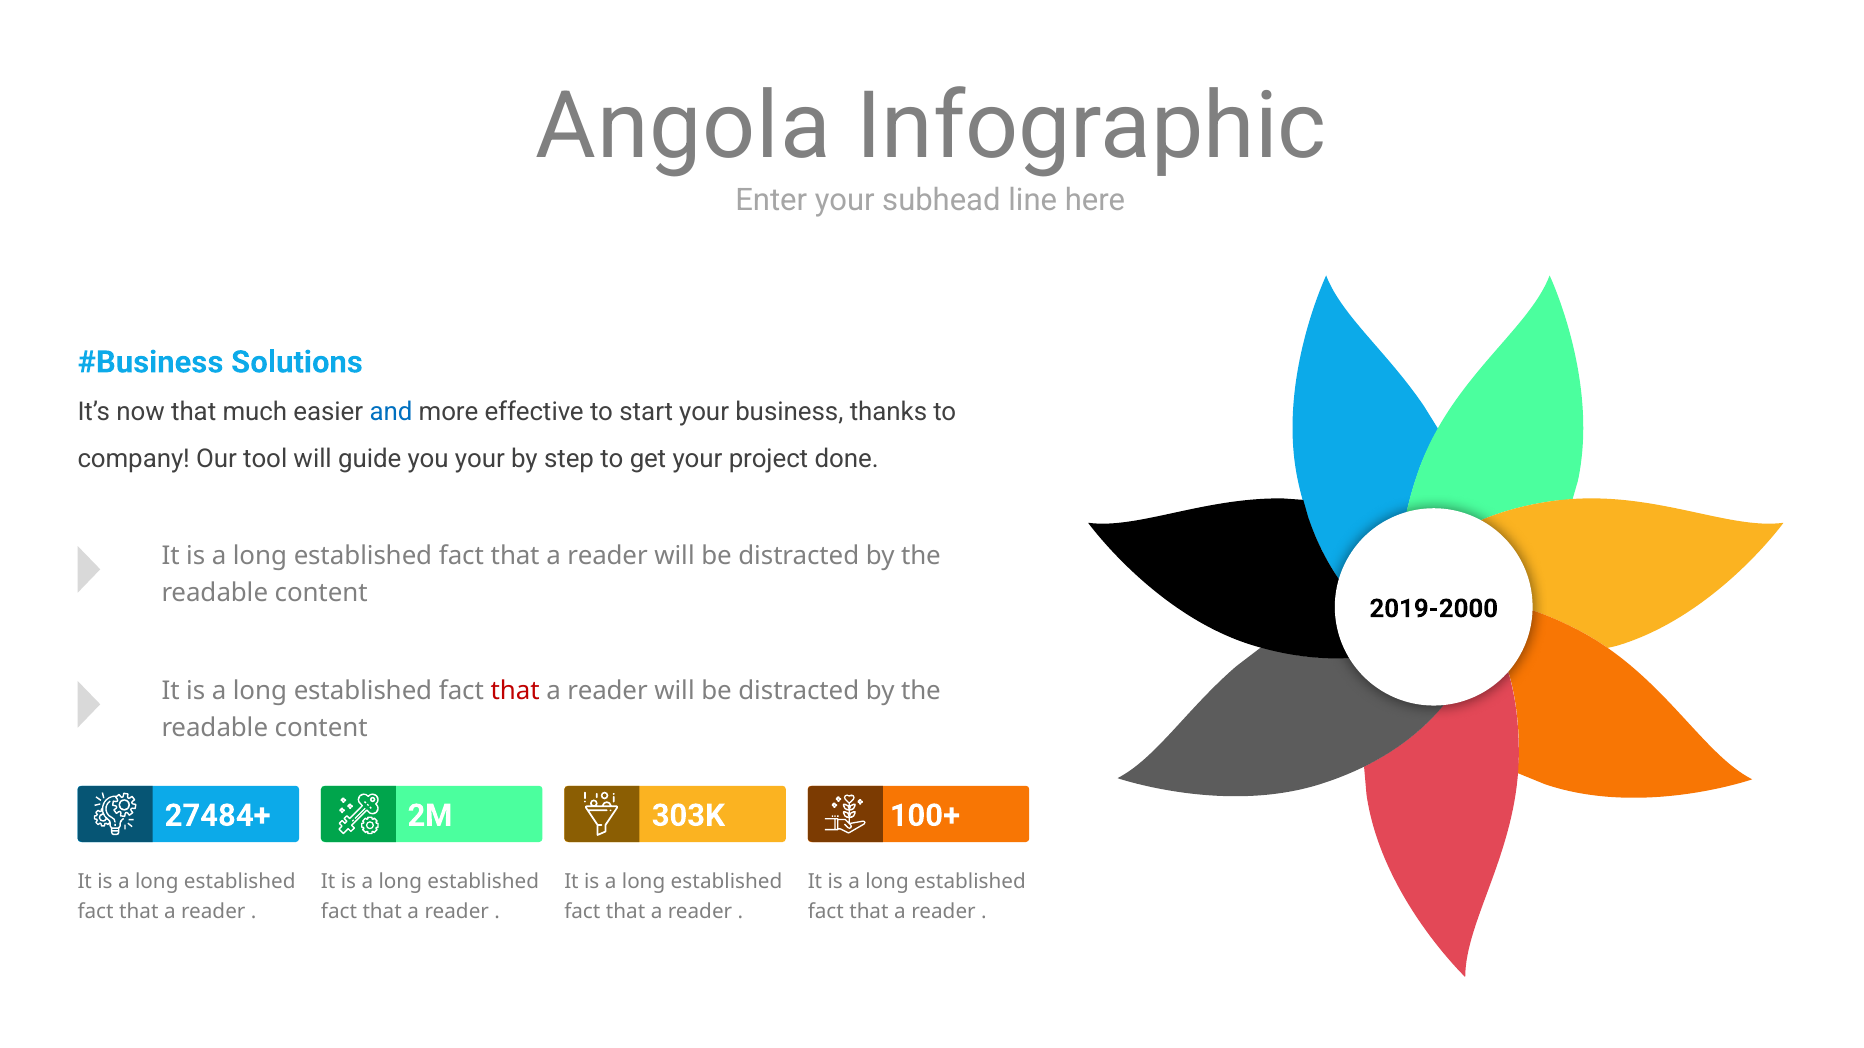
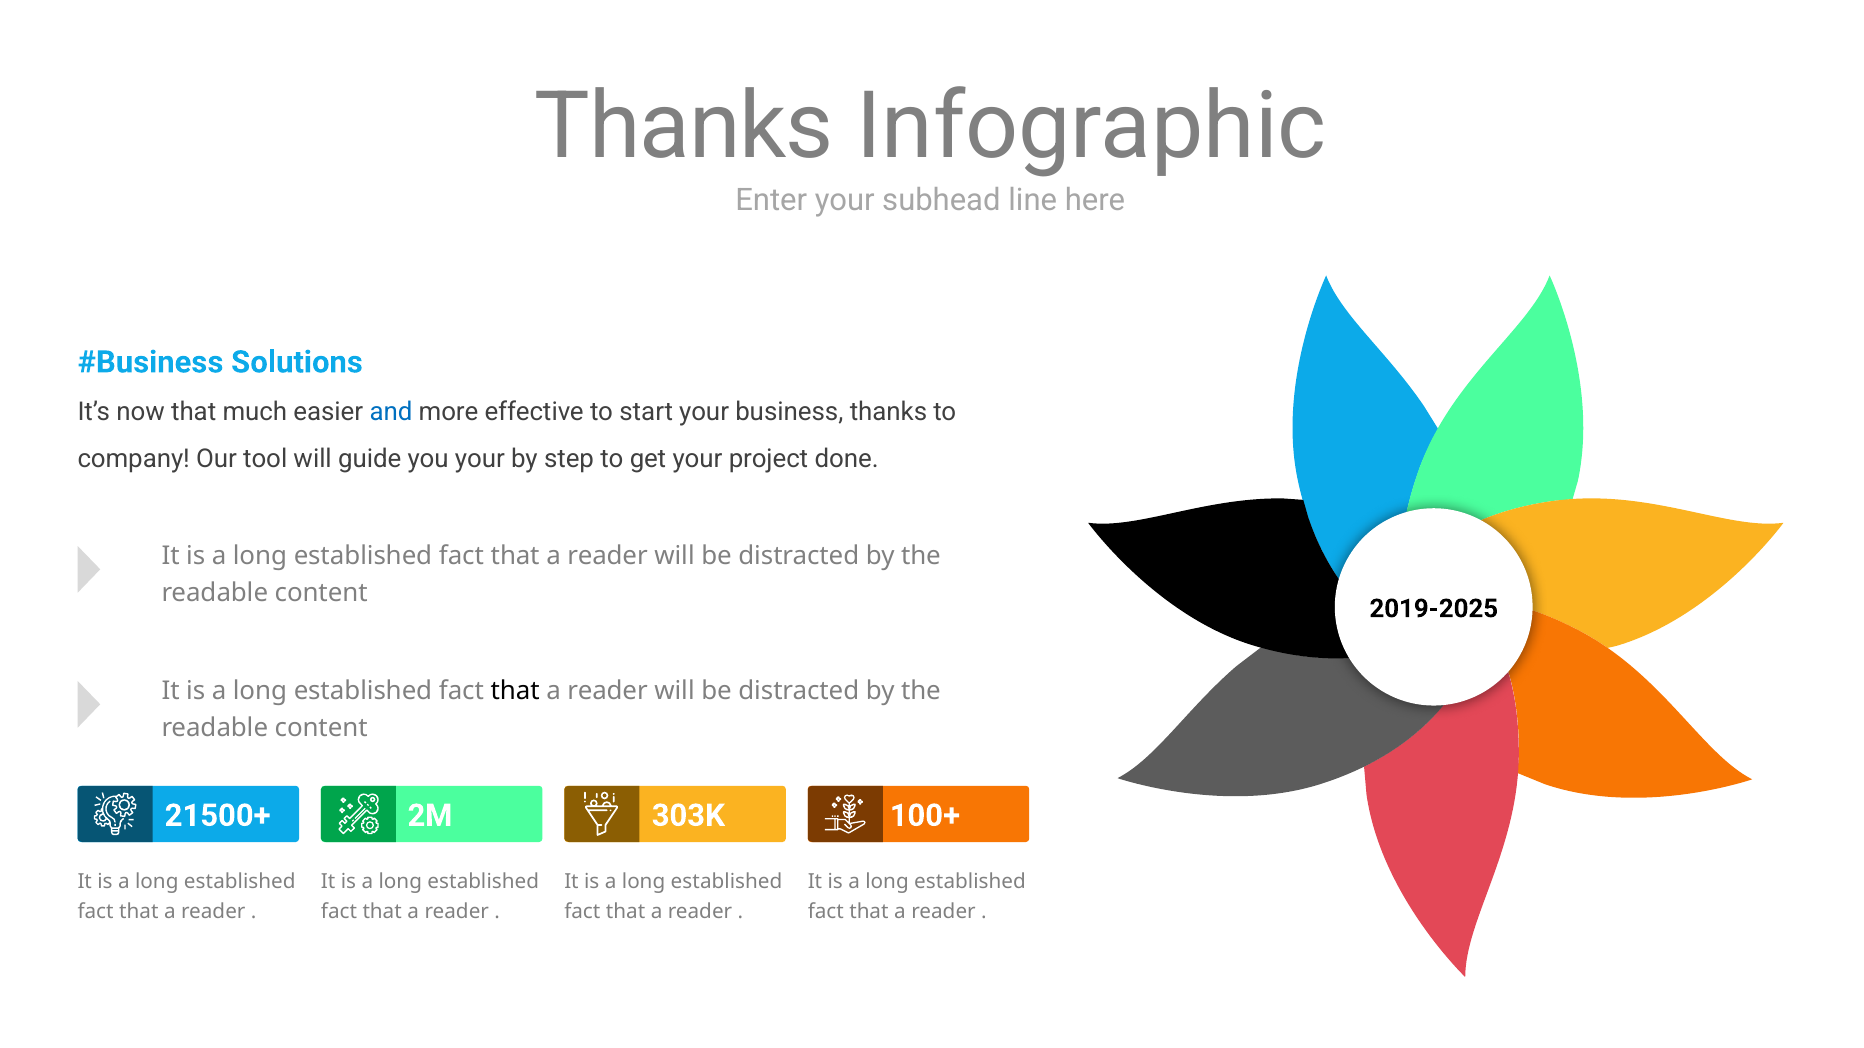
Angola at (683, 127): Angola -> Thanks
2019-2000: 2019-2000 -> 2019-2025
that at (515, 691) colour: red -> black
27484+: 27484+ -> 21500+
